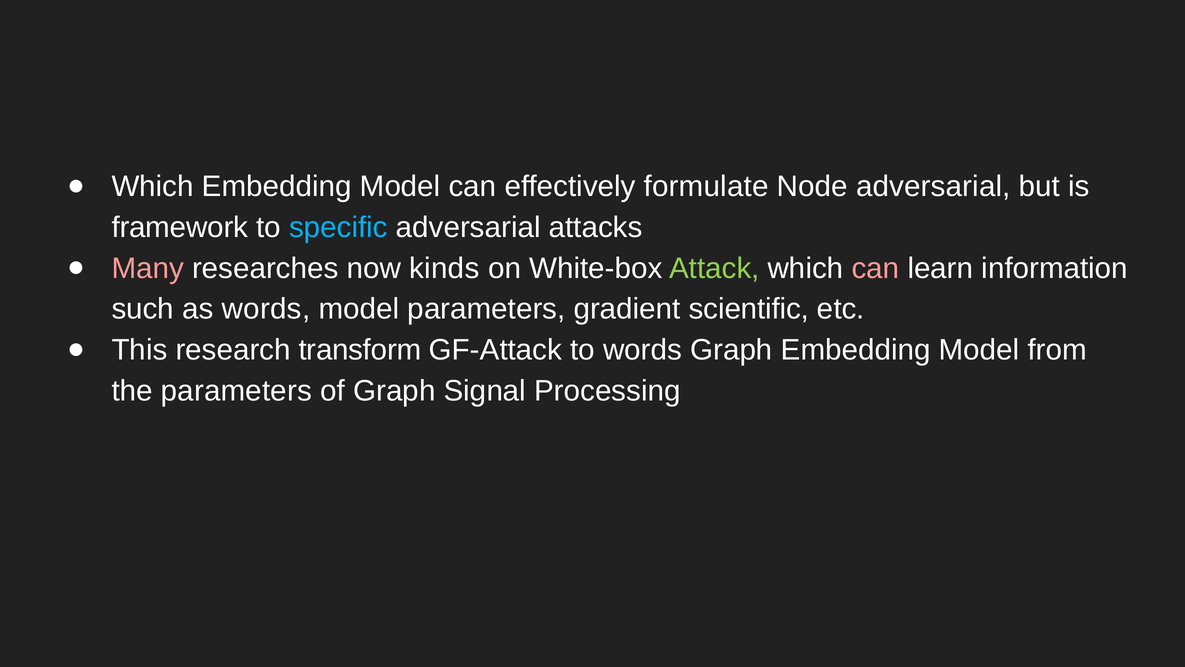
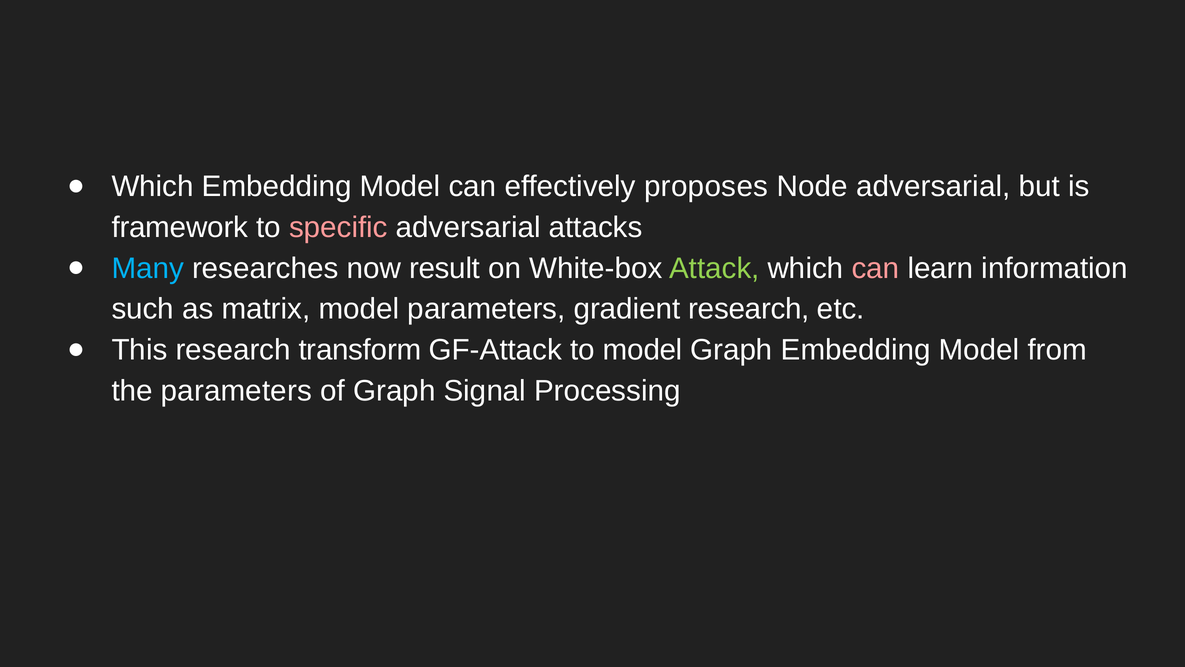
formulate: formulate -> proposes
specific colour: light blue -> pink
Many colour: pink -> light blue
kinds: kinds -> result
as words: words -> matrix
gradient scientific: scientific -> research
to words: words -> model
